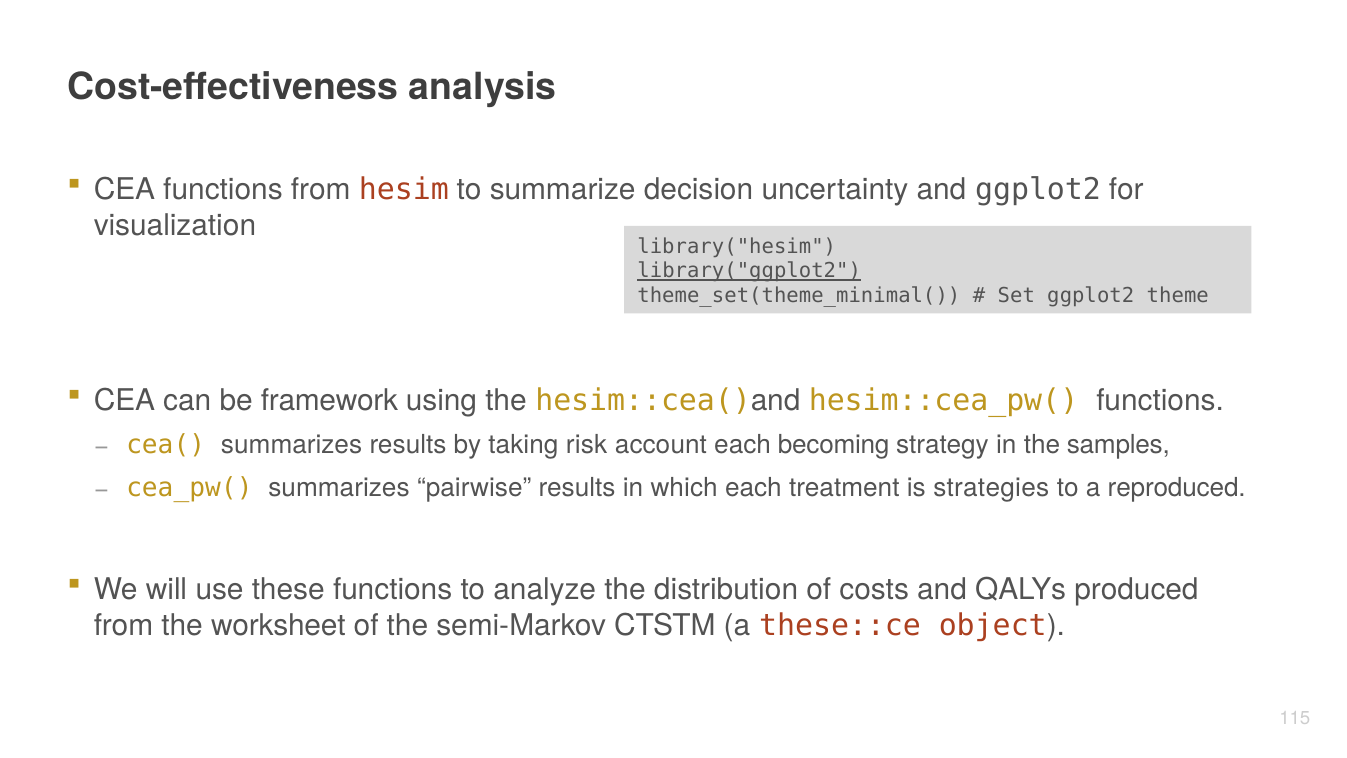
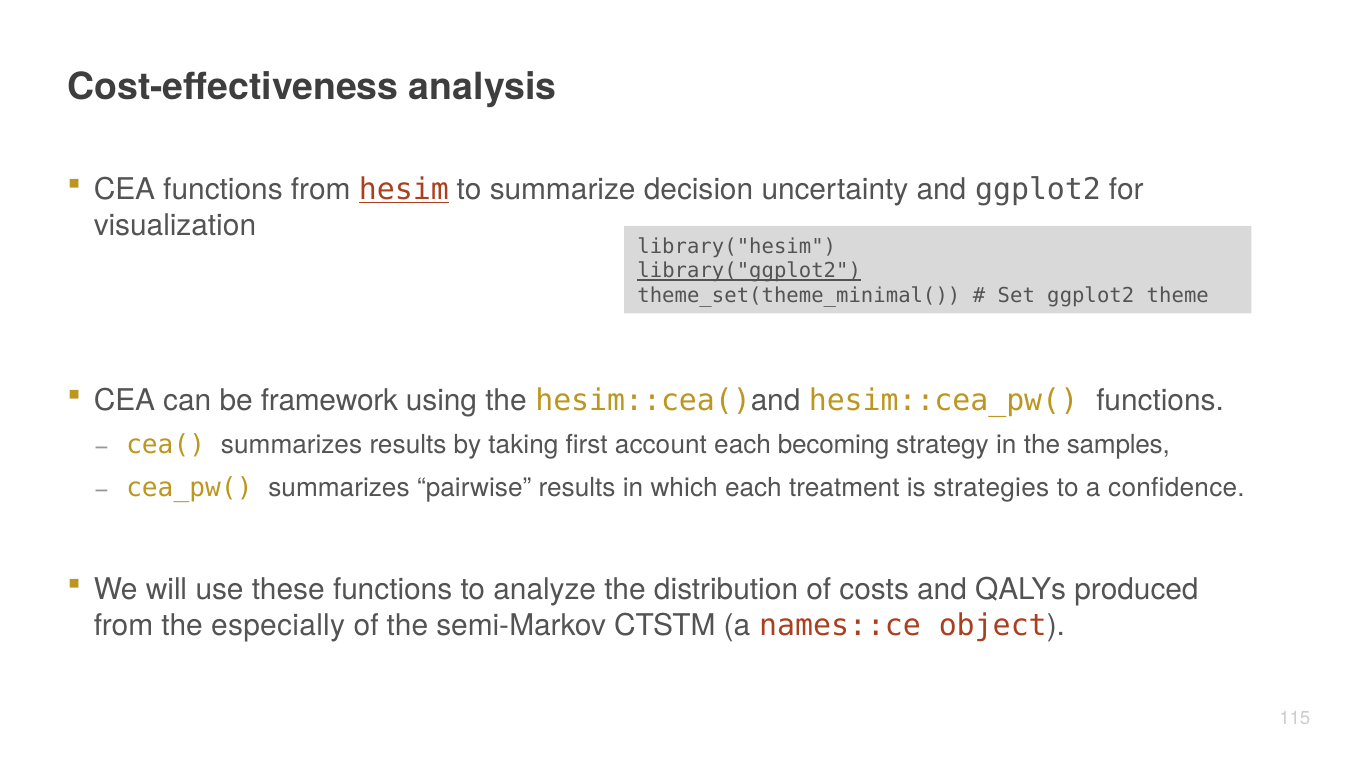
hesim underline: none -> present
risk: risk -> first
reproduced: reproduced -> confidence
worksheet: worksheet -> especially
these::ce: these::ce -> names::ce
